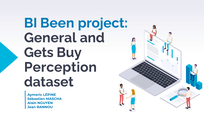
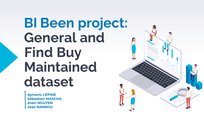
Gets: Gets -> Find
Perception: Perception -> Maintained
